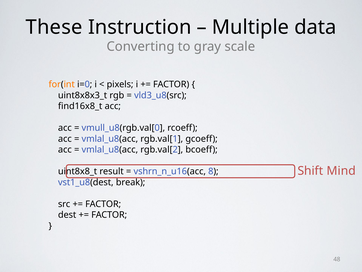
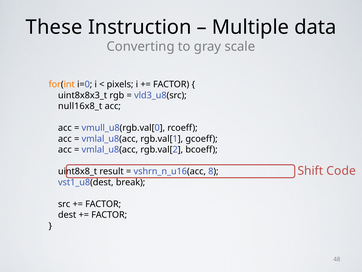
find16x8_t: find16x8_t -> null16x8_t
Mind: Mind -> Code
